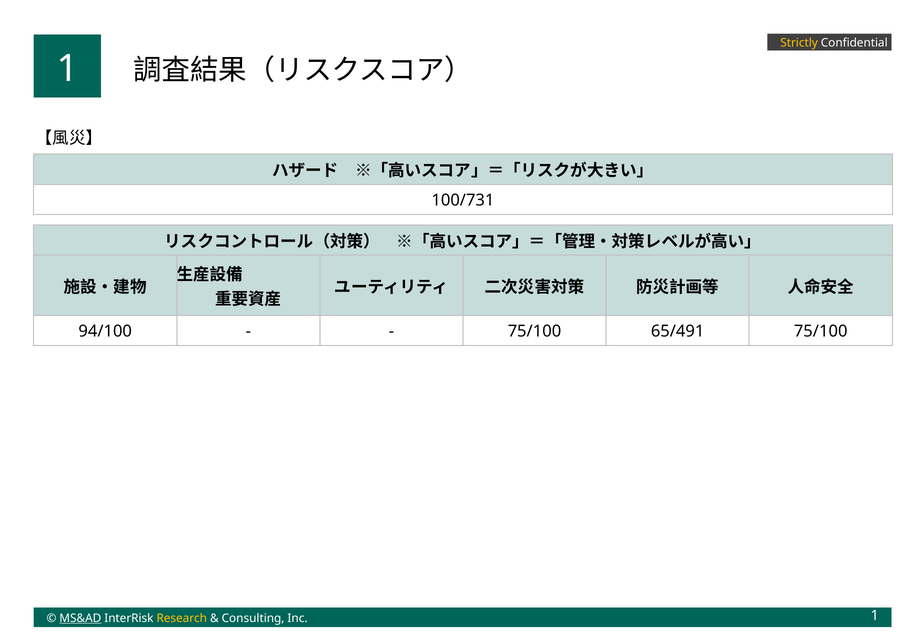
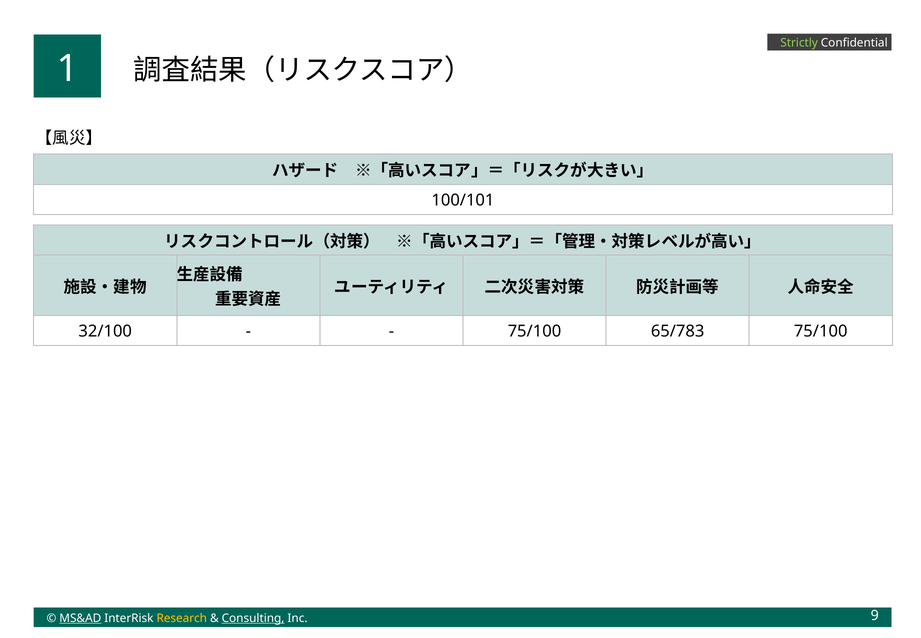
Strictly colour: yellow -> light green
100/731: 100/731 -> 100/101
94/100: 94/100 -> 32/100
65/491: 65/491 -> 65/783
Consulting underline: none -> present
Inc 1: 1 -> 9
